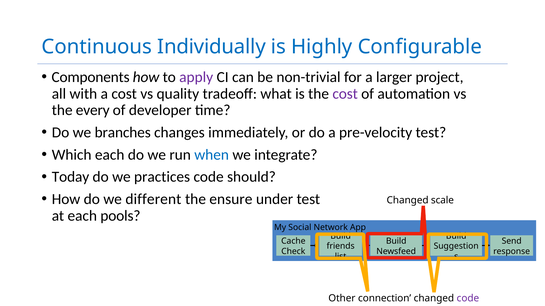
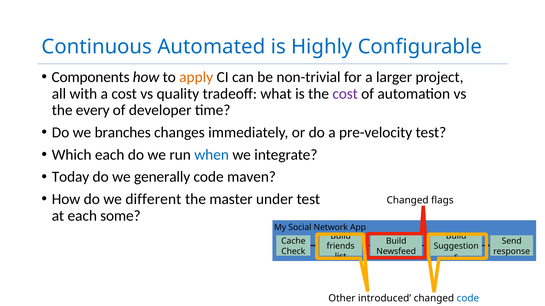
Individually: Individually -> Automated
apply colour: purple -> orange
practices: practices -> generally
should: should -> maven
ensure: ensure -> master
scale: scale -> flags
pools: pools -> some
connection: connection -> introduced
code at (468, 299) colour: purple -> blue
